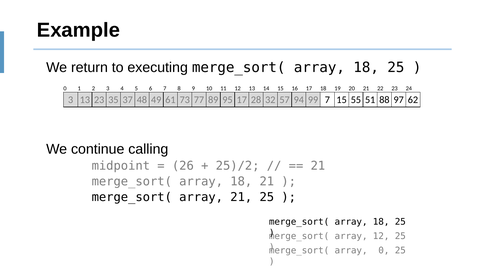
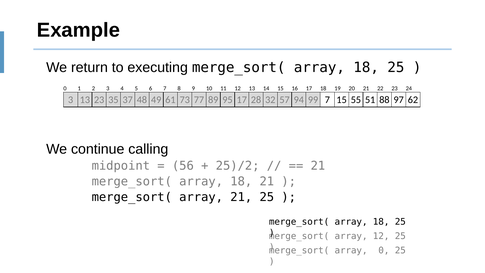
26: 26 -> 56
